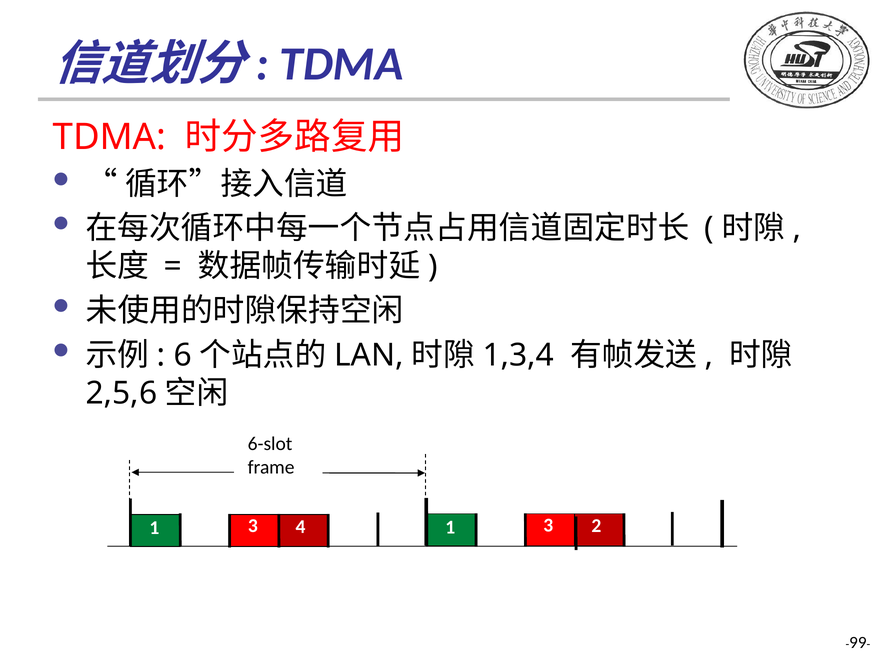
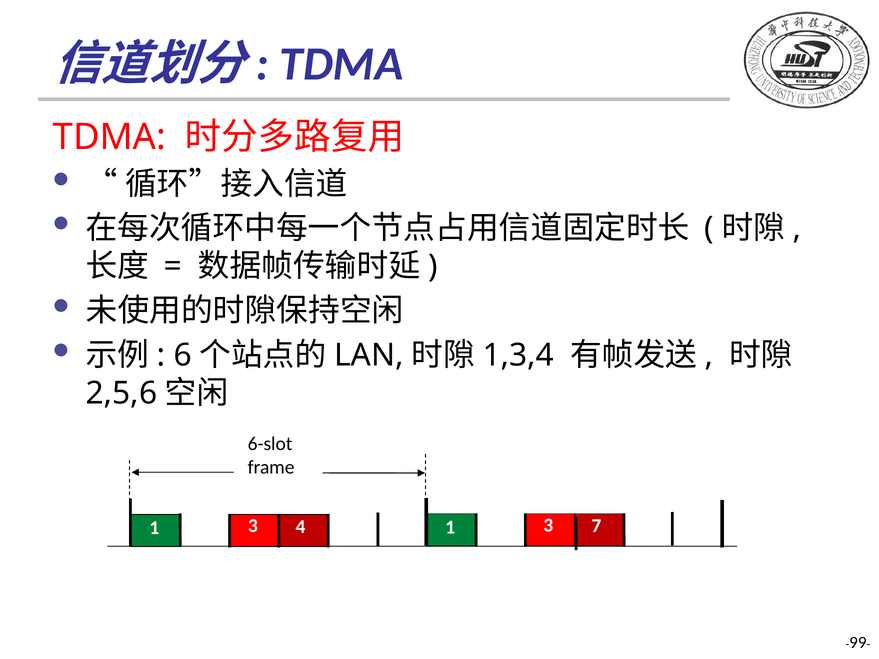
2: 2 -> 7
